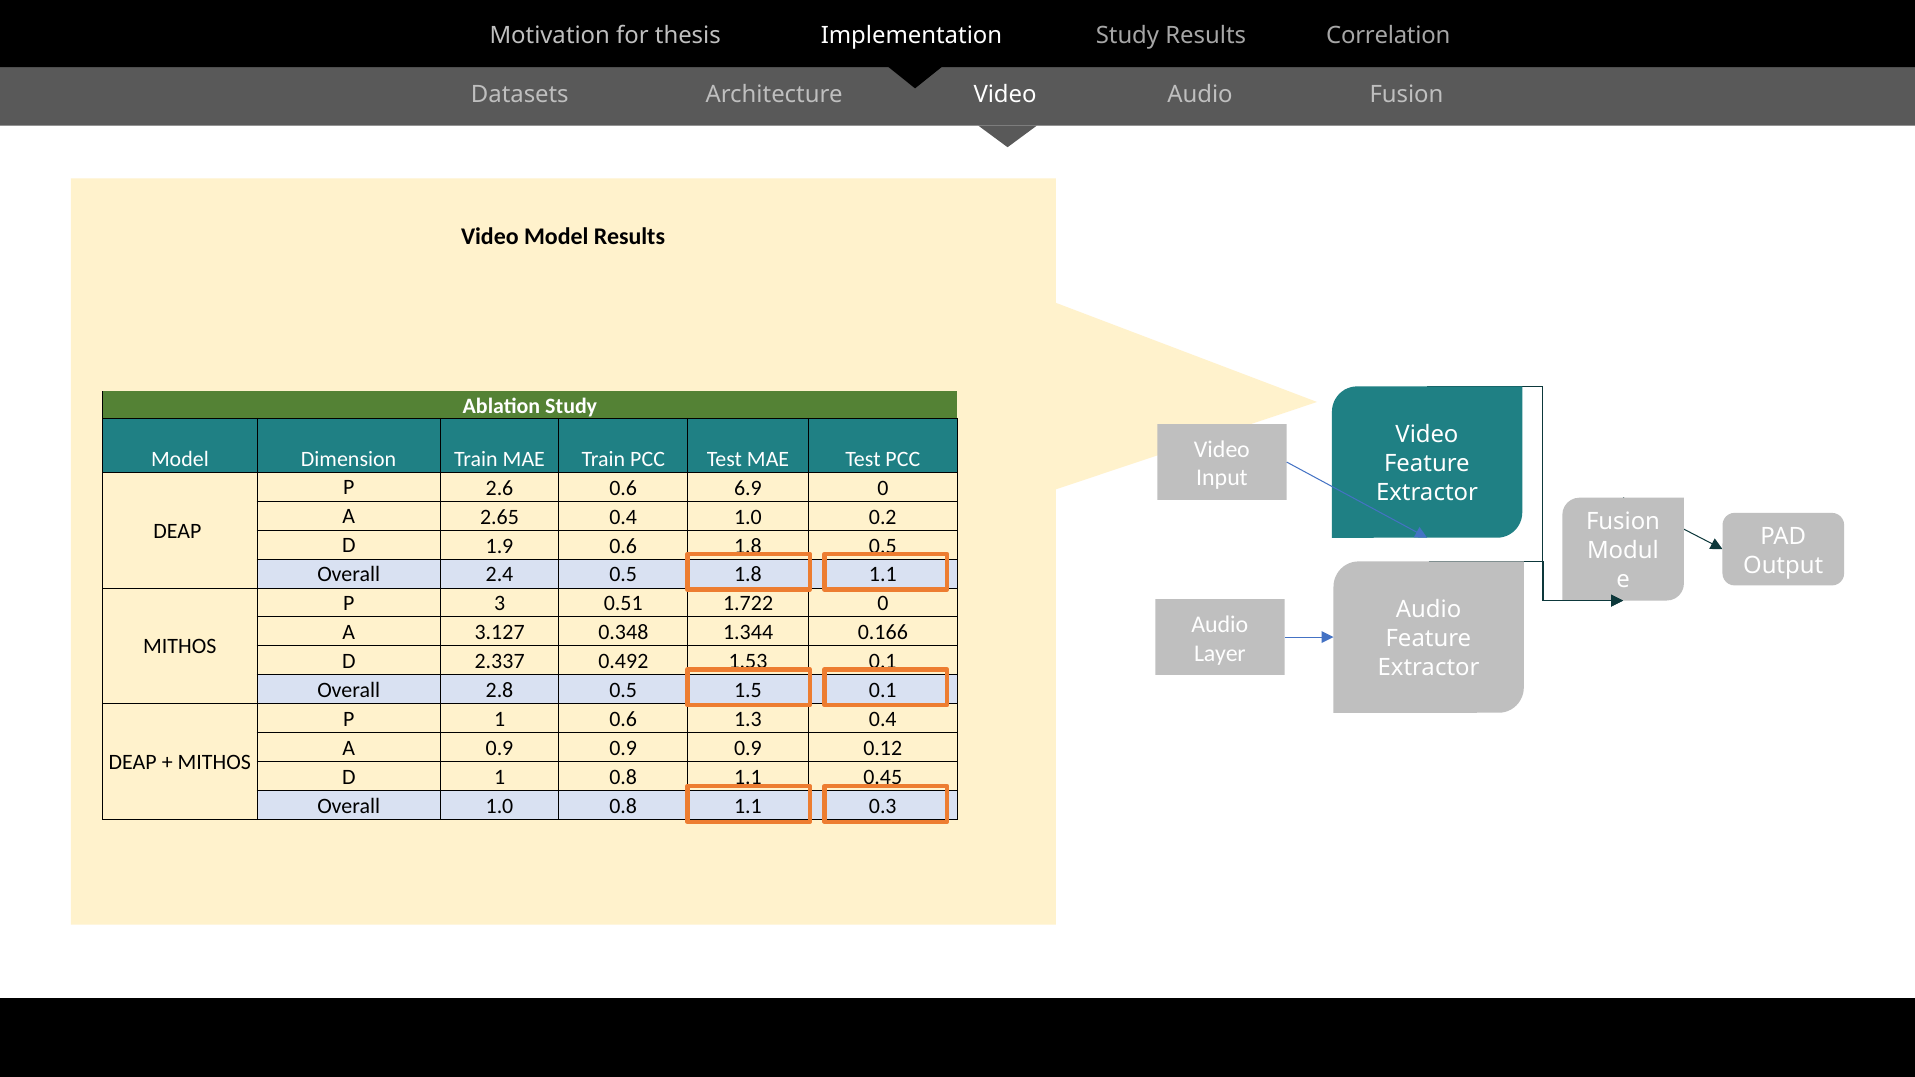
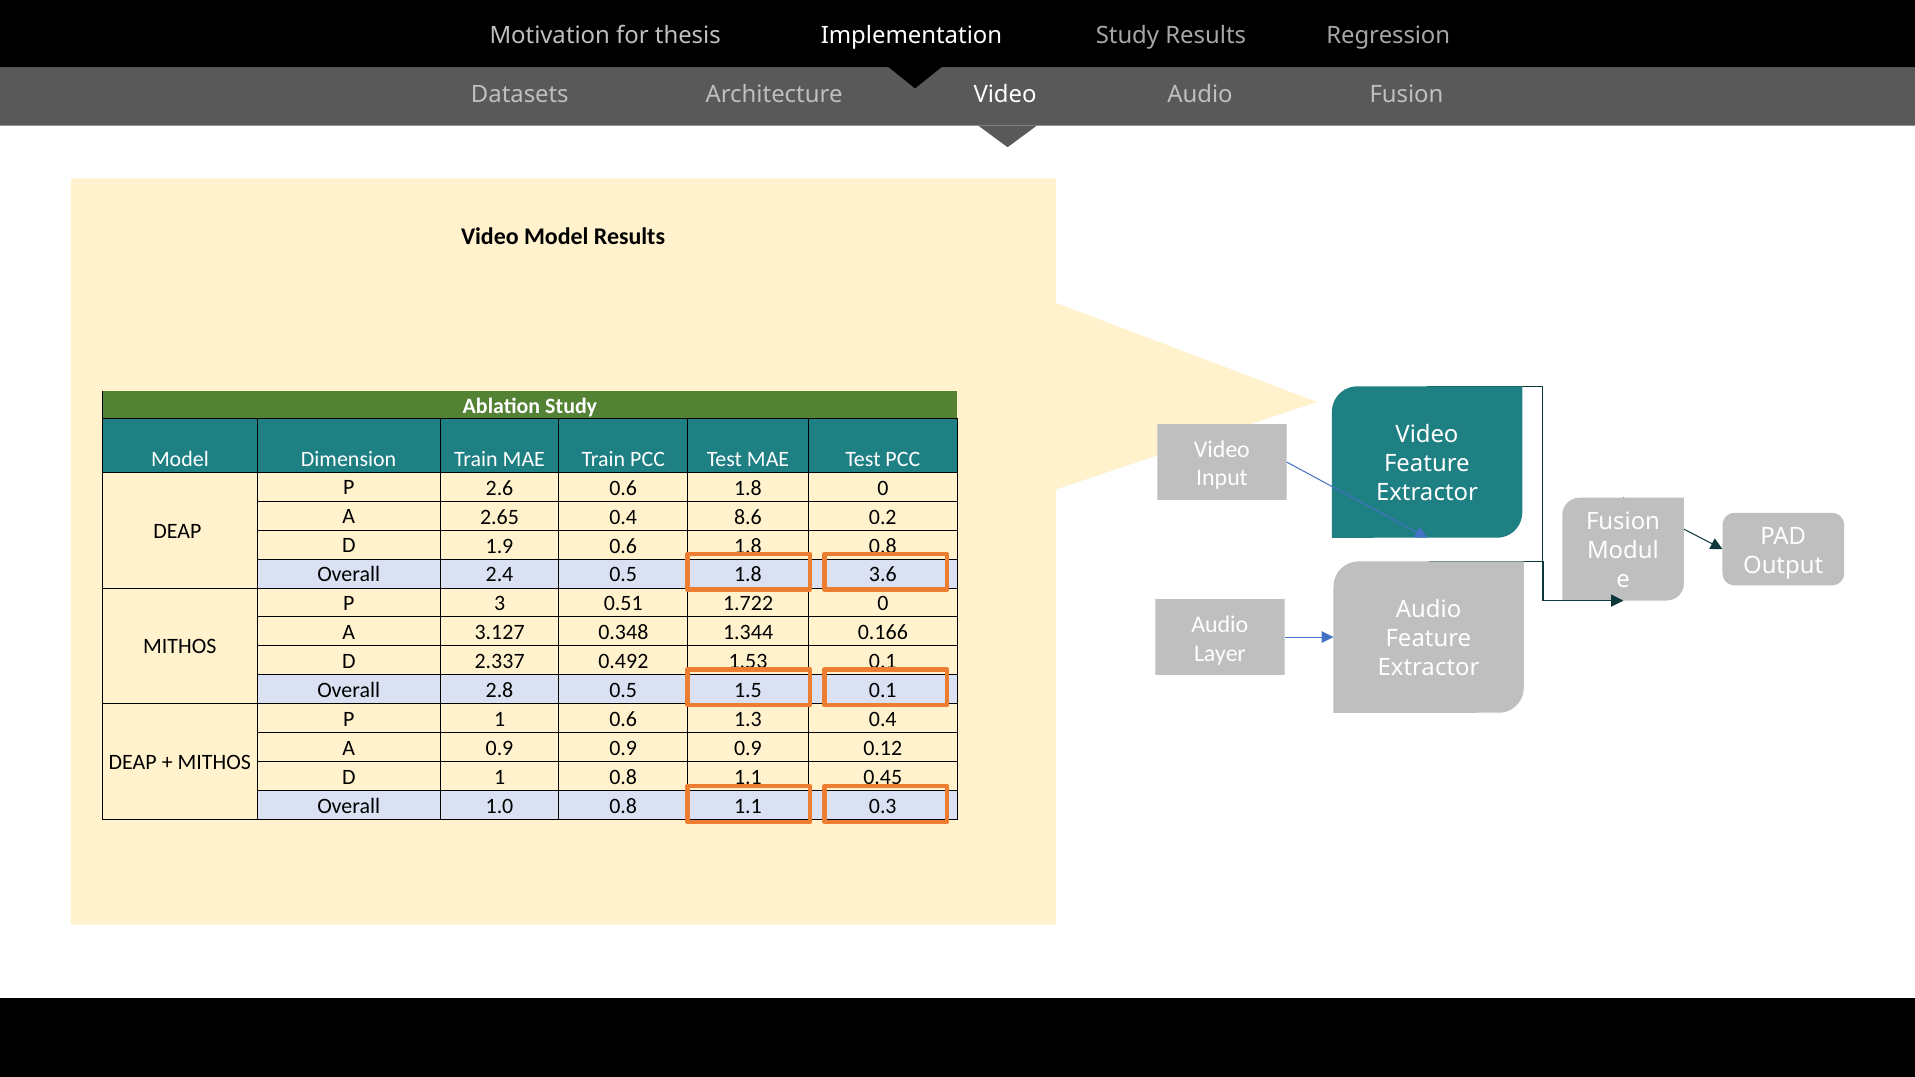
Correlation: Correlation -> Regression
2.6 0.6 6.9: 6.9 -> 1.8
0.4 1.0: 1.0 -> 8.6
1.8 0.5: 0.5 -> 0.8
1.8 1.1: 1.1 -> 3.6
